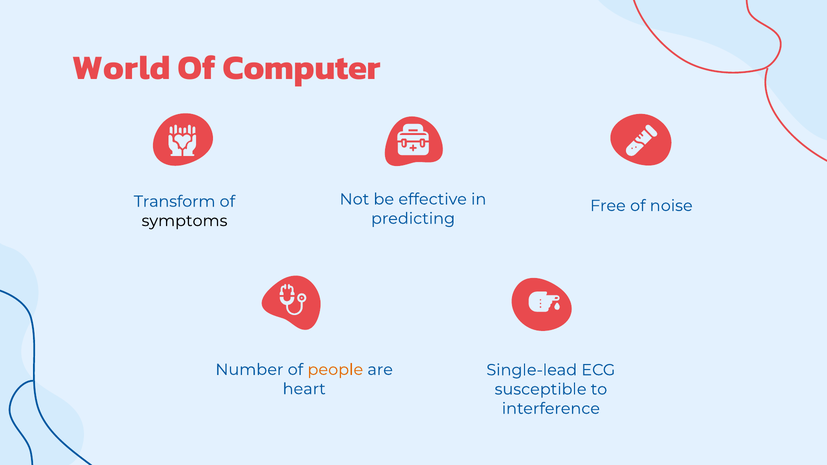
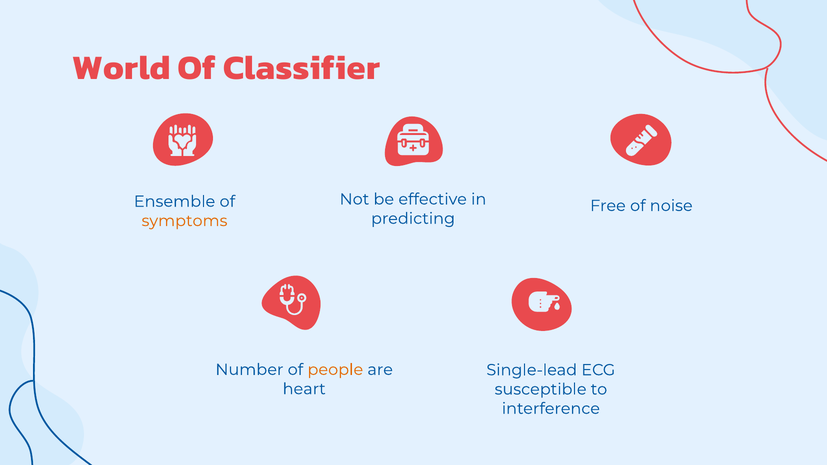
Computer: Computer -> Classifier
Transform: Transform -> Ensemble
symptoms colour: black -> orange
